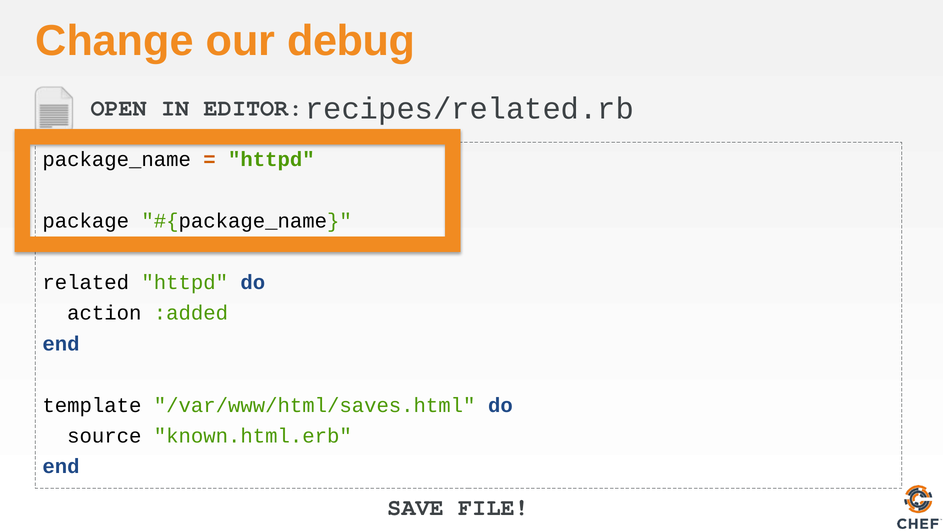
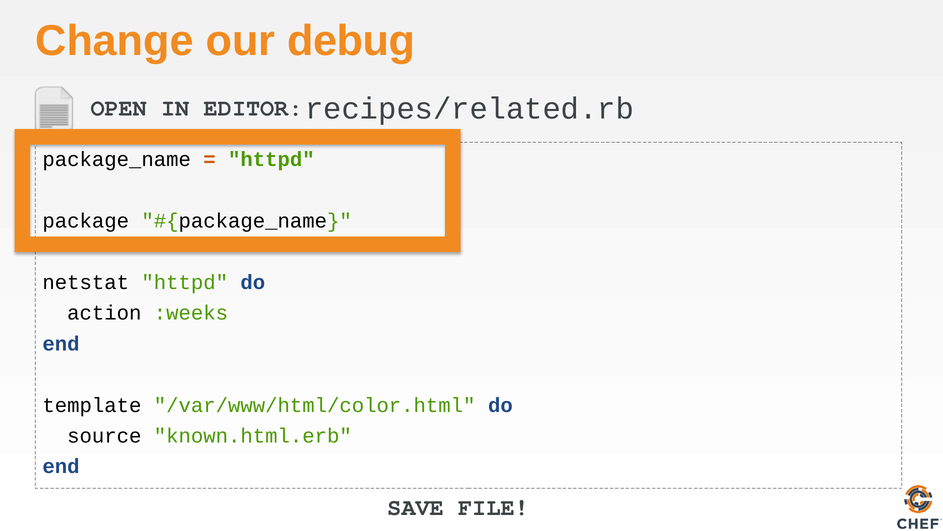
related: related -> netstat
:added: :added -> :weeks
/var/www/html/saves.html: /var/www/html/saves.html -> /var/www/html/color.html
